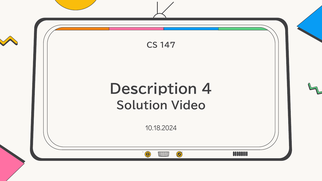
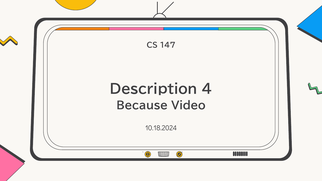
Solution: Solution -> Because
